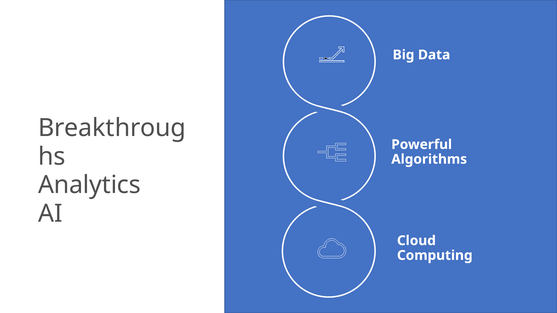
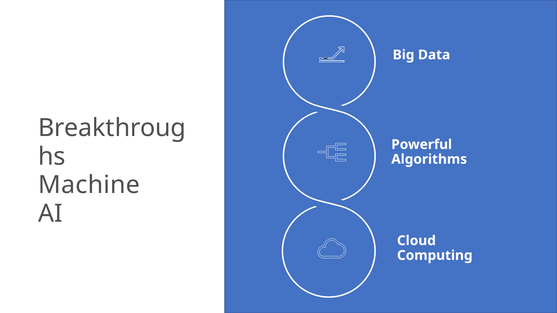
Analytics: Analytics -> Machine
